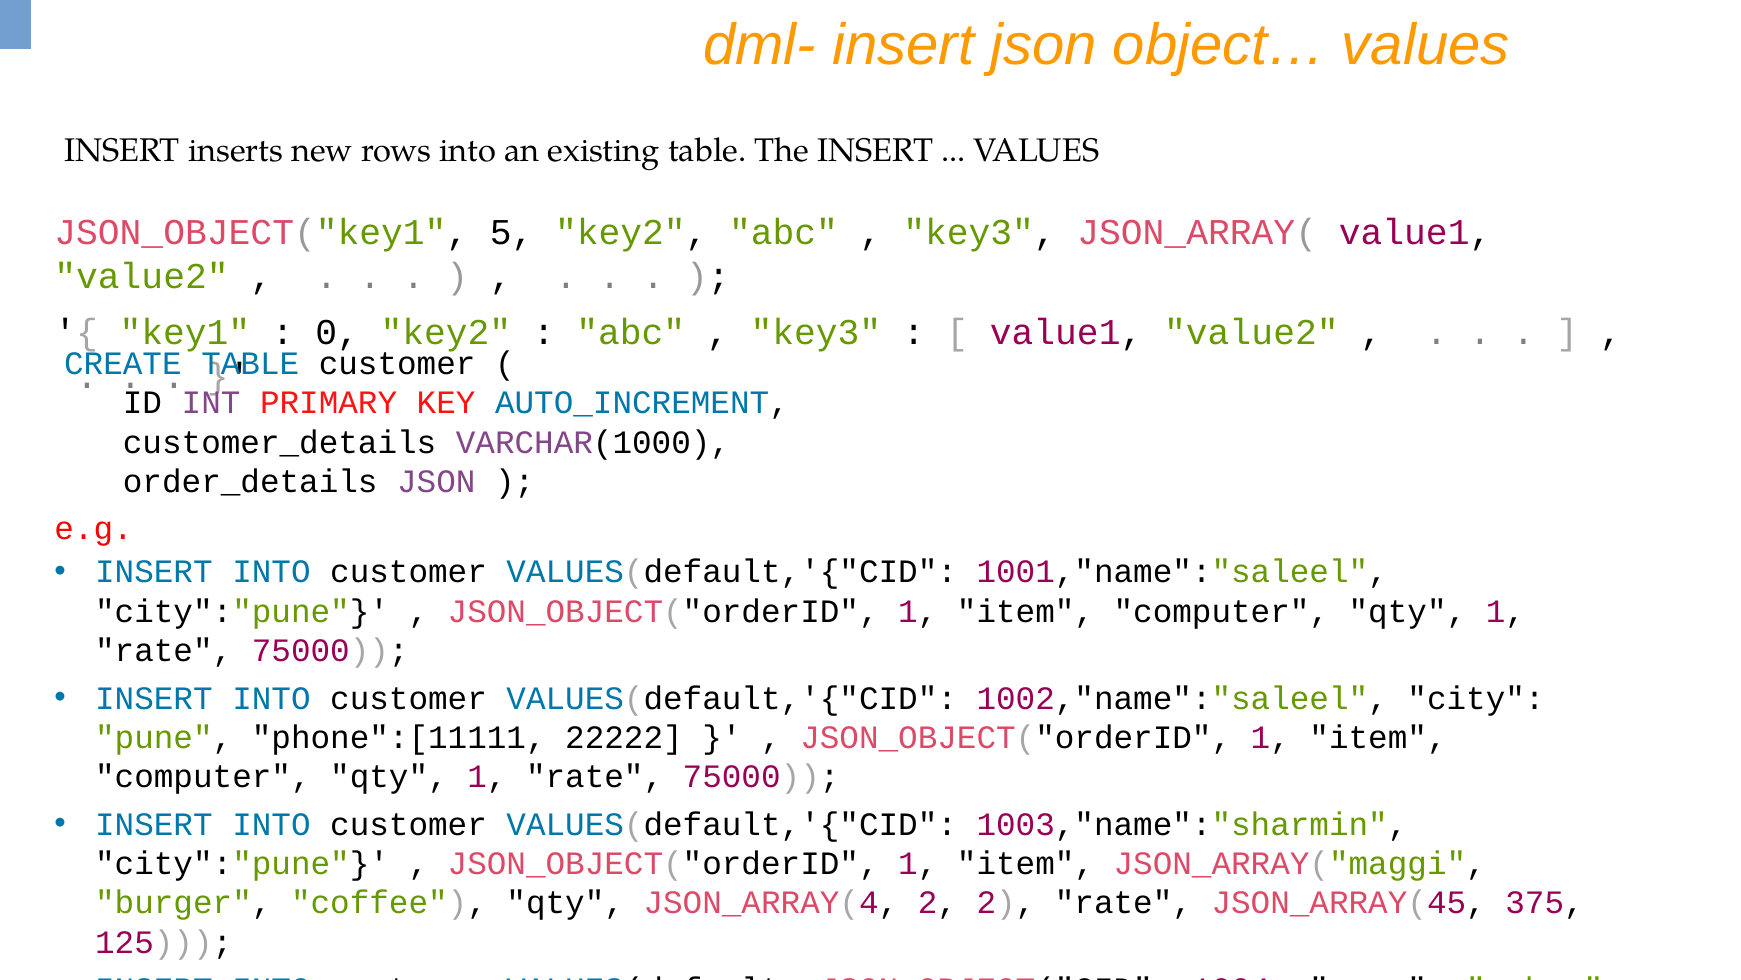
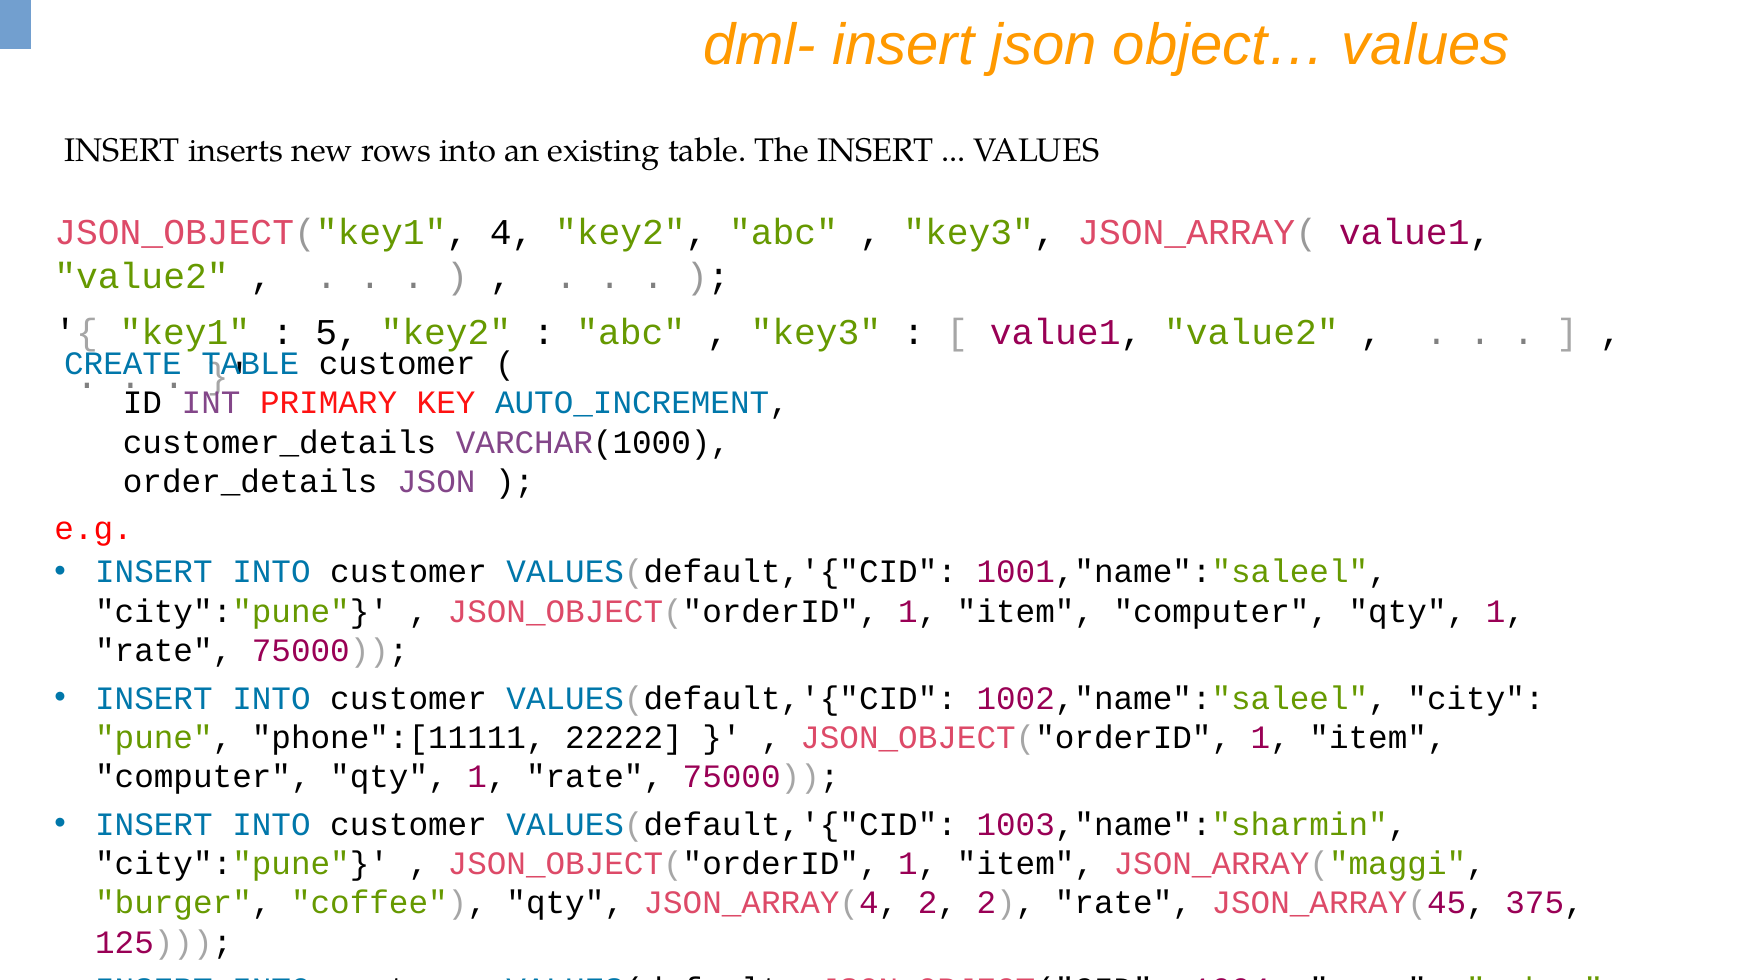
5: 5 -> 4
0: 0 -> 5
